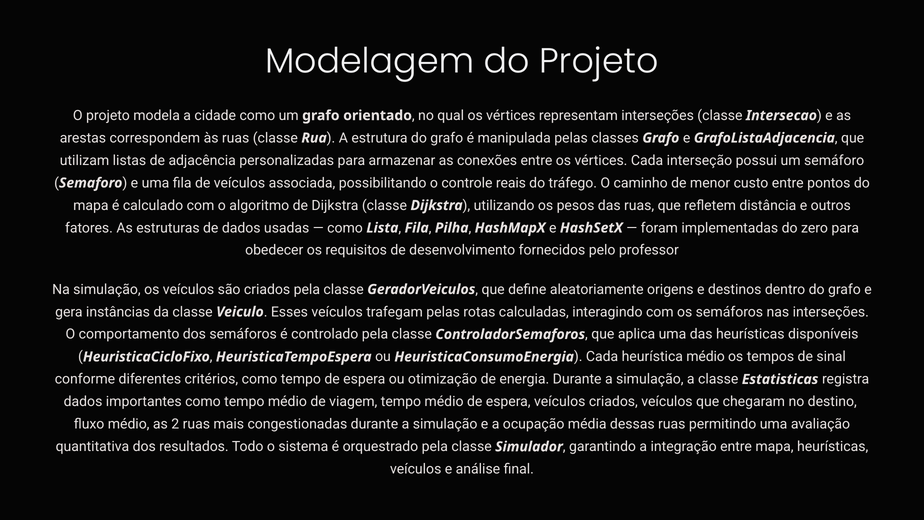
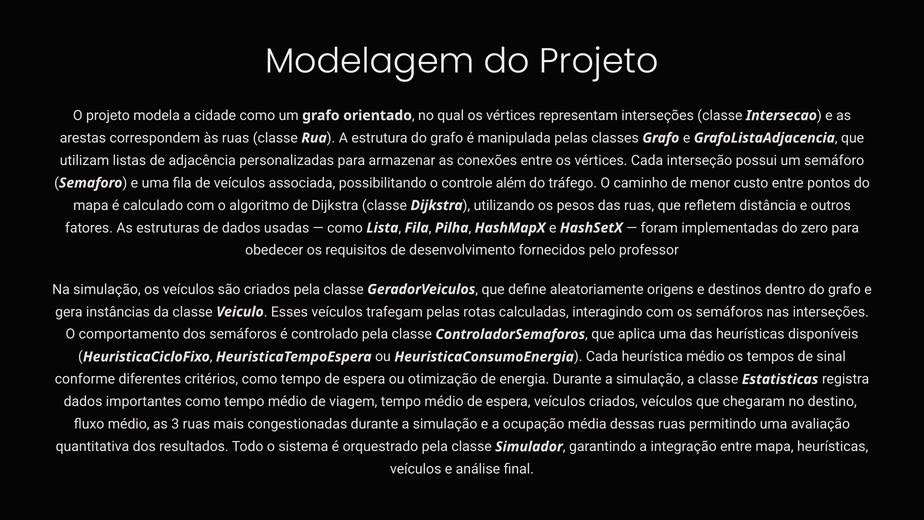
reais: reais -> além
2: 2 -> 3
